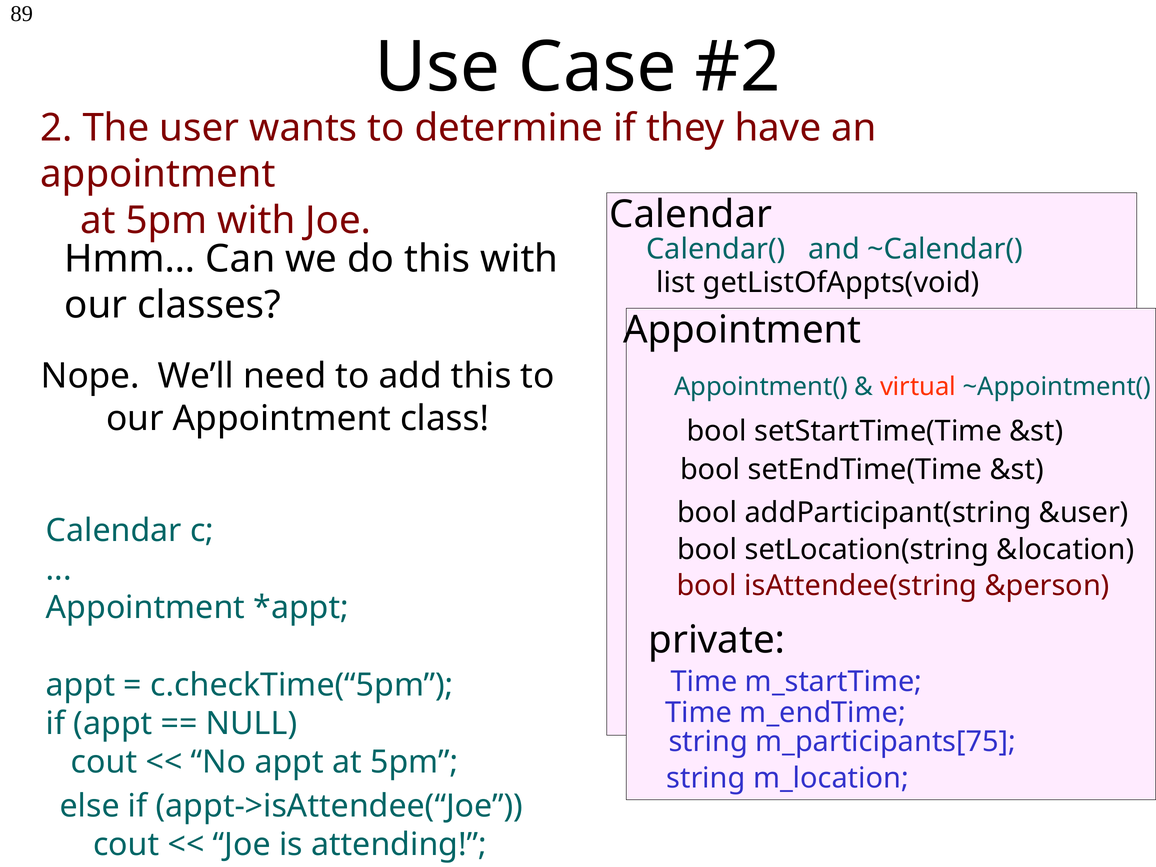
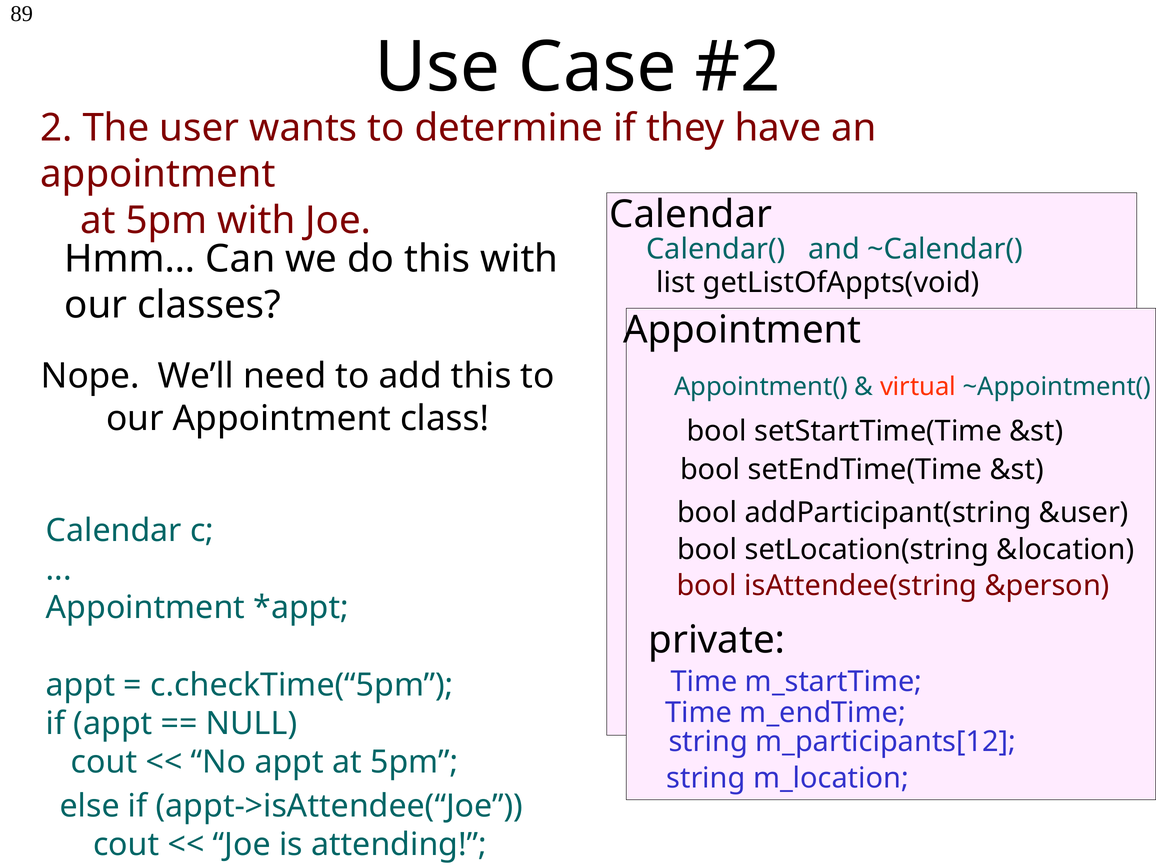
m_participants[75: m_participants[75 -> m_participants[12
